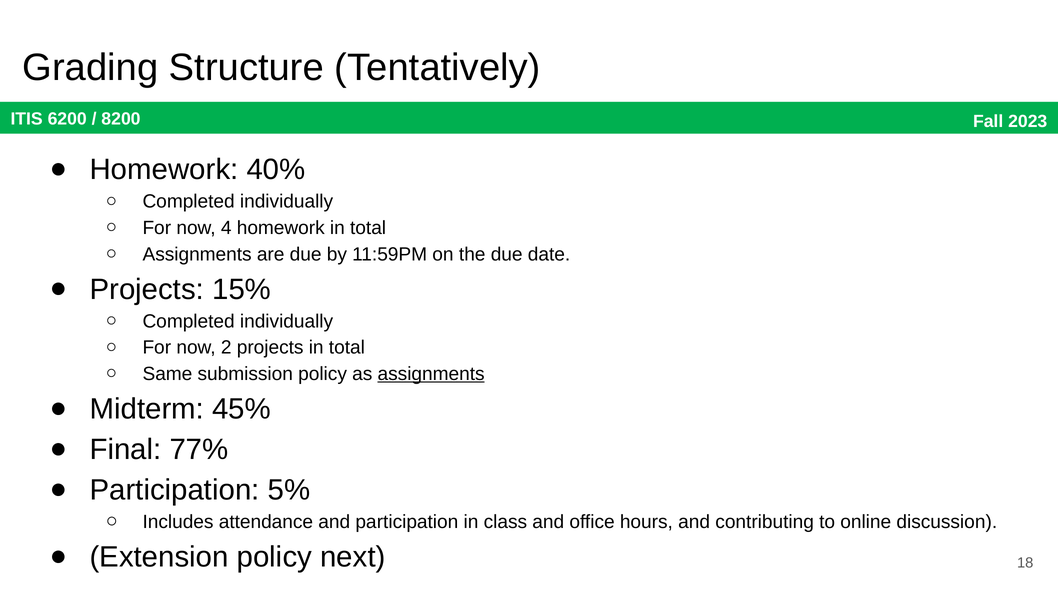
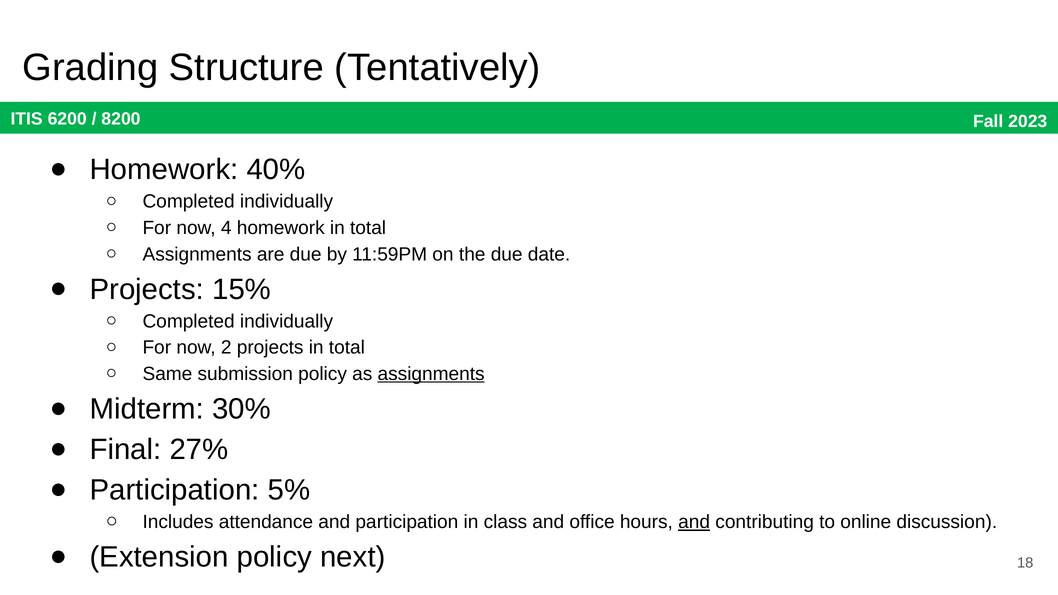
45%: 45% -> 30%
77%: 77% -> 27%
and at (694, 522) underline: none -> present
